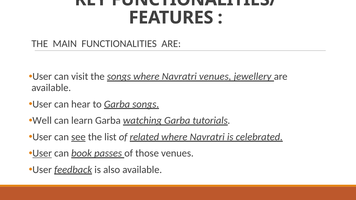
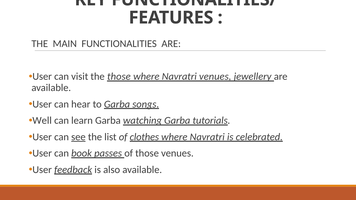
the songs: songs -> those
related: related -> clothes
User at (42, 153) underline: present -> none
